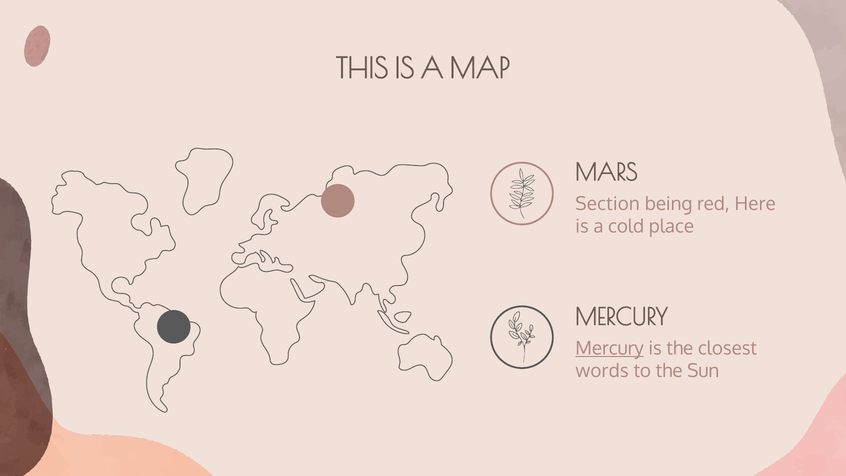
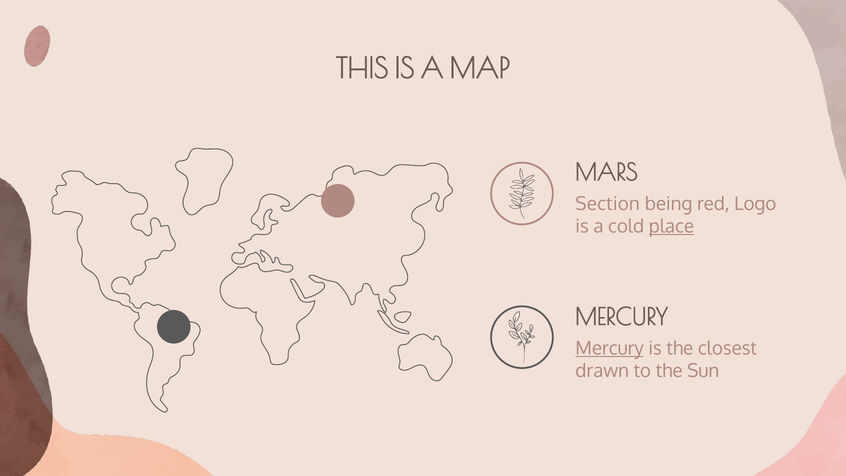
Here: Here -> Logo
place underline: none -> present
words: words -> drawn
